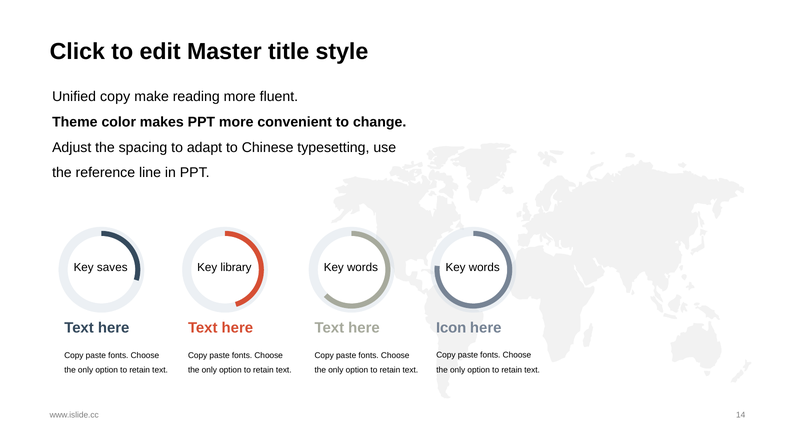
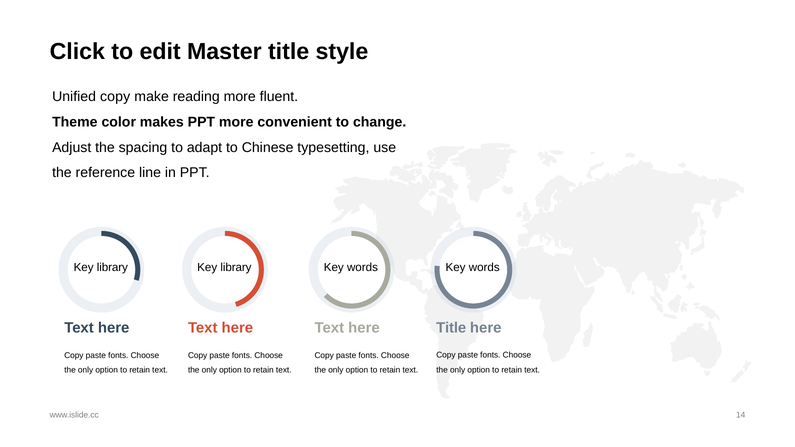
saves at (112, 268): saves -> library
Icon at (451, 328): Icon -> Title
